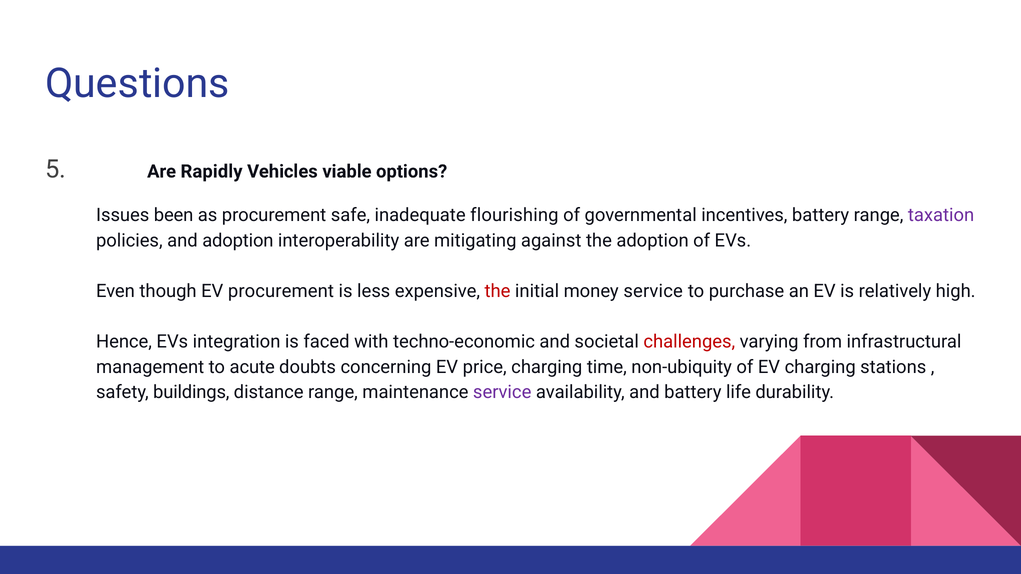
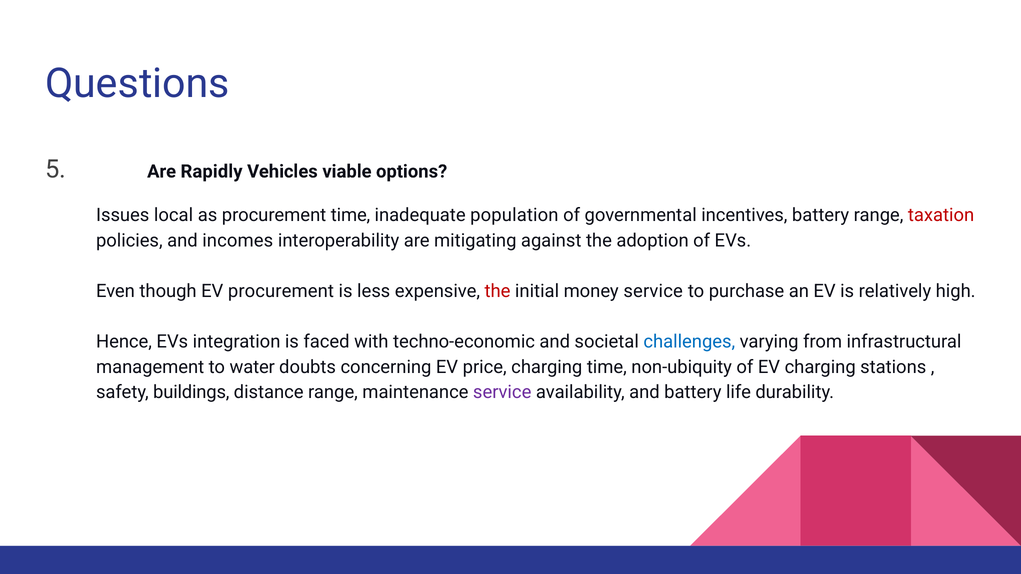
been: been -> local
procurement safe: safe -> time
flourishing: flourishing -> population
taxation colour: purple -> red
and adoption: adoption -> incomes
challenges colour: red -> blue
acute: acute -> water
